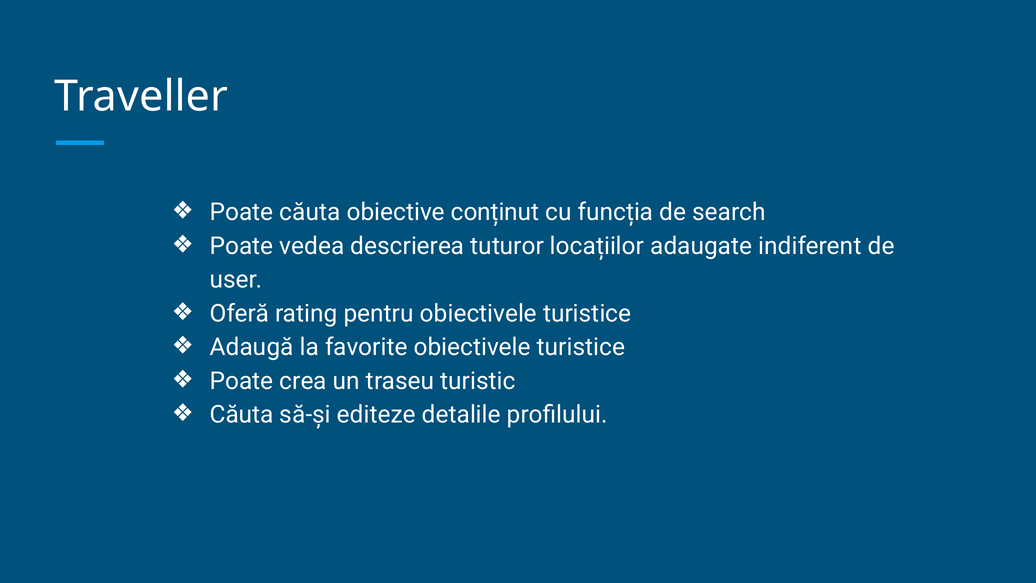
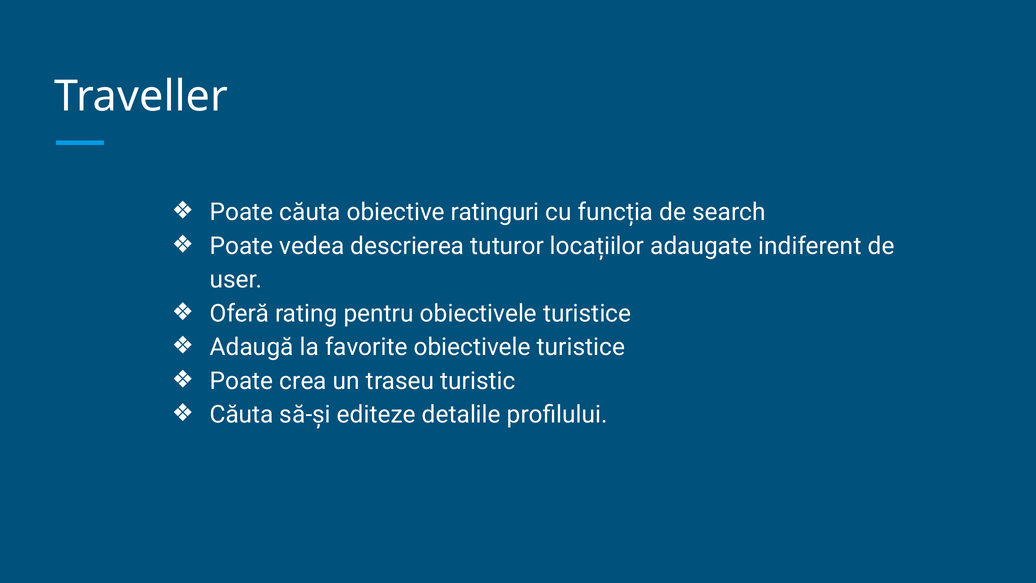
conținut: conținut -> ratinguri
